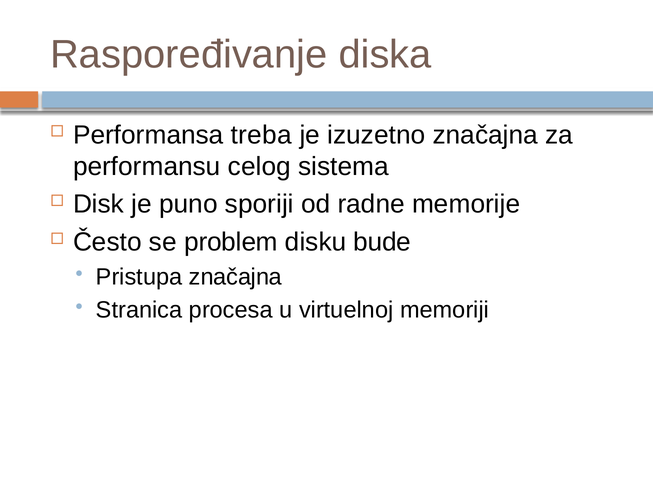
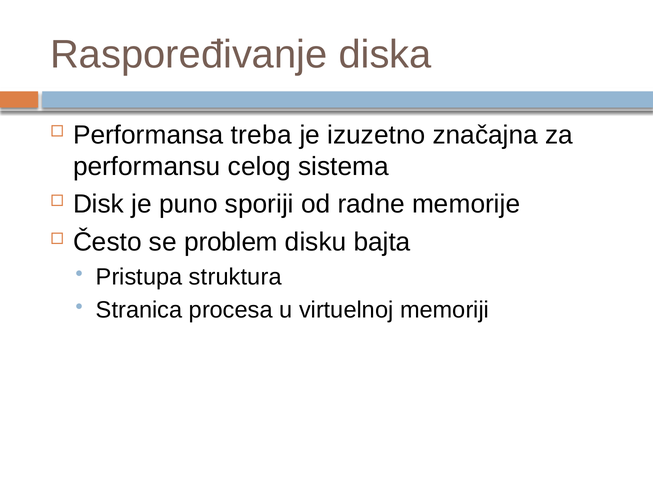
bude: bude -> bajta
Pristupa značajna: značajna -> struktura
